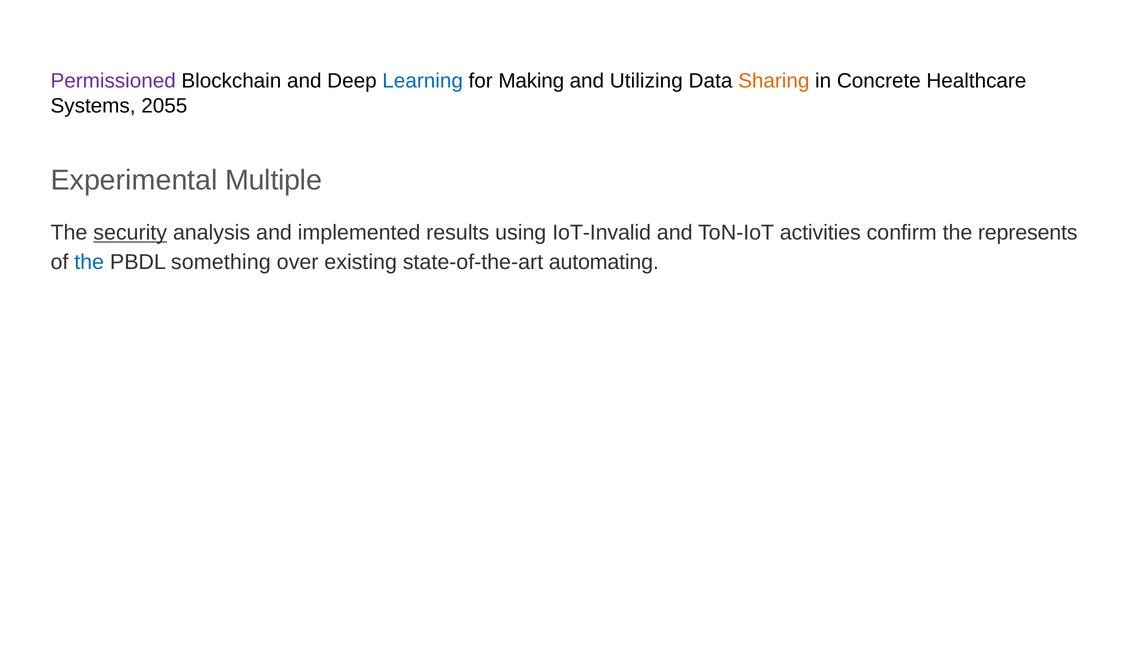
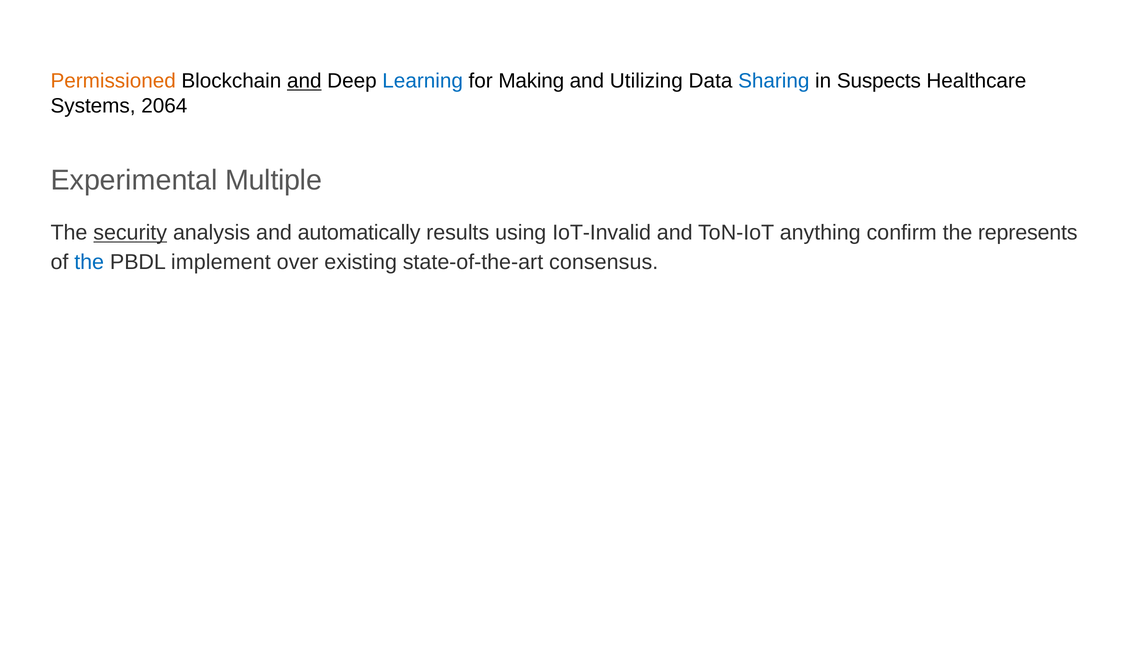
Permissioned colour: purple -> orange
and at (304, 81) underline: none -> present
Sharing colour: orange -> blue
Concrete: Concrete -> Suspects
2055: 2055 -> 2064
implemented: implemented -> automatically
activities: activities -> anything
something: something -> implement
automating: automating -> consensus
